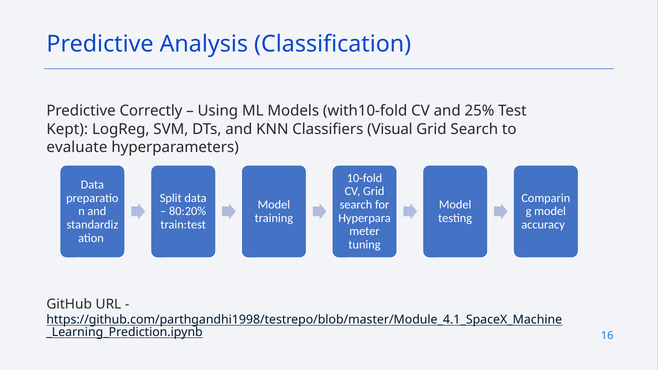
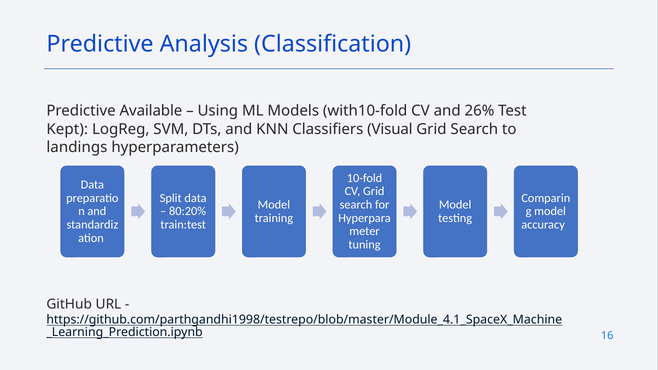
Correctly: Correctly -> Available
25%: 25% -> 26%
evaluate: evaluate -> landings
